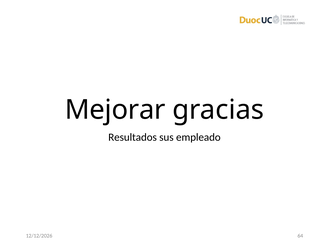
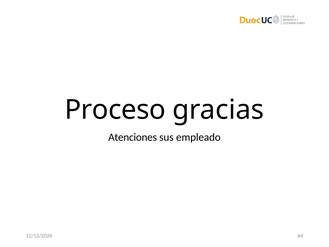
Mejorar: Mejorar -> Proceso
Resultados: Resultados -> Atenciones
